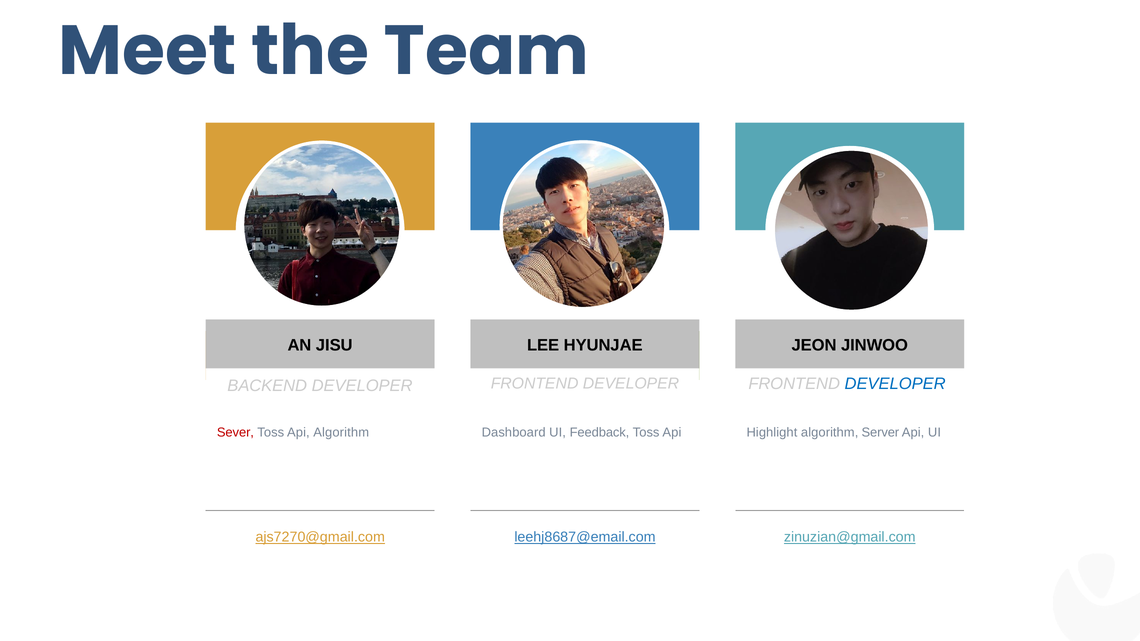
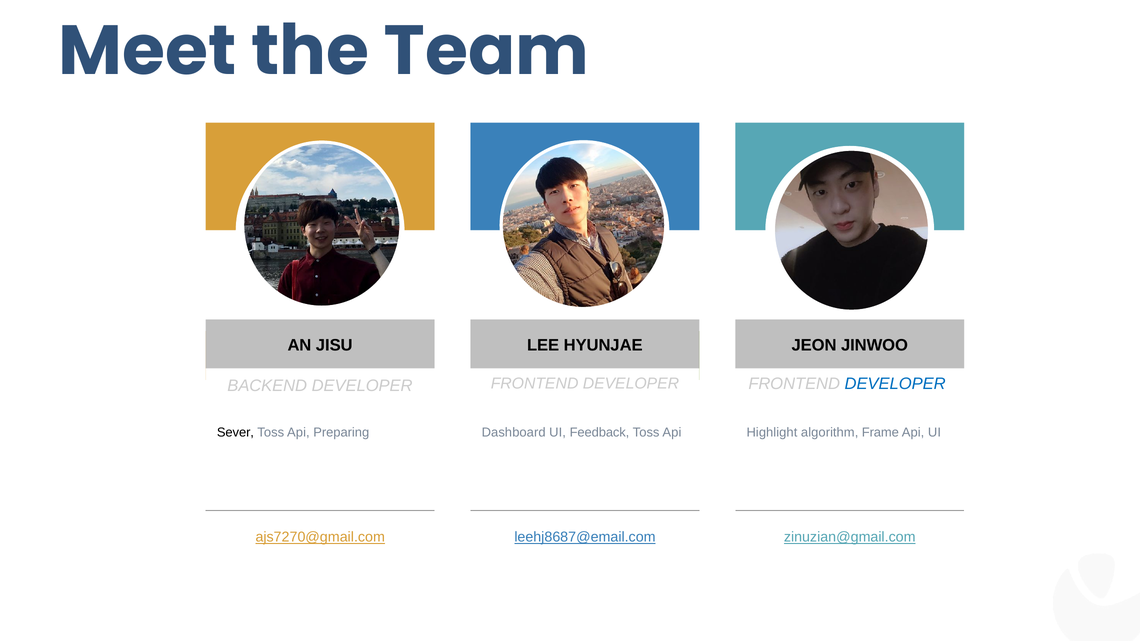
Sever colour: red -> black
Api Algorithm: Algorithm -> Preparing
Server: Server -> Frame
